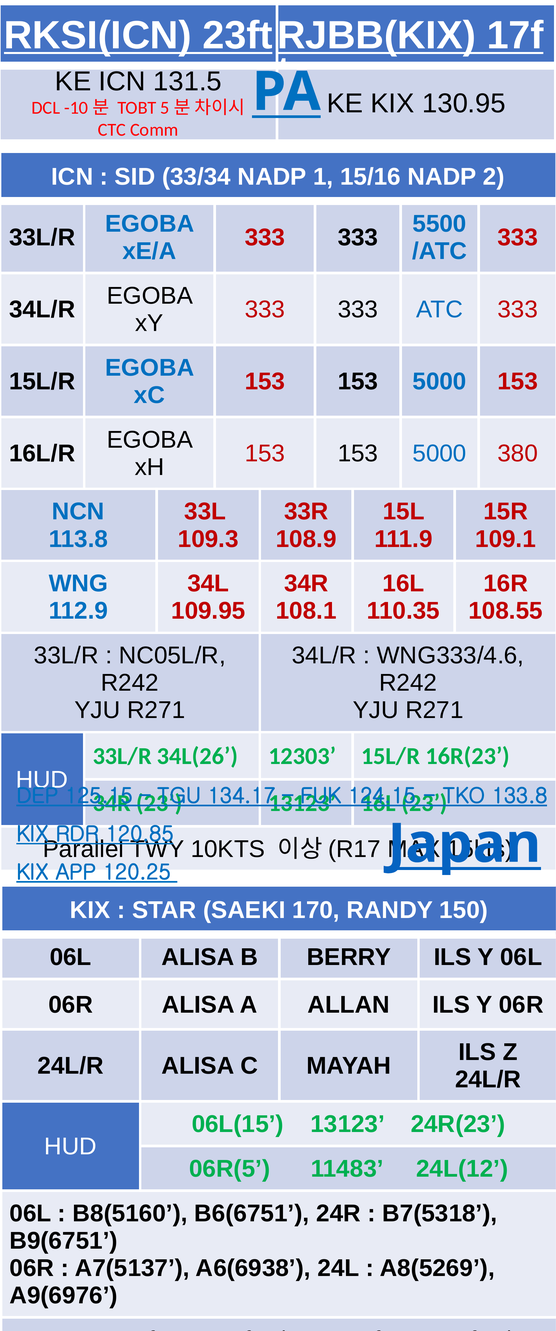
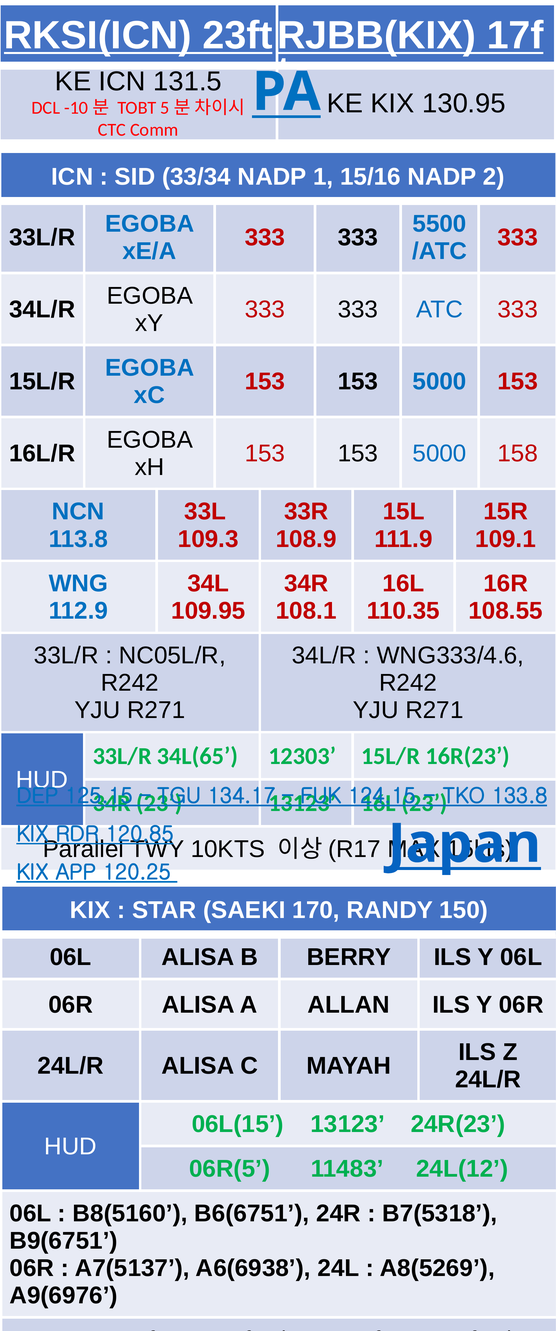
380: 380 -> 158
34L(26: 34L(26 -> 34L(65
